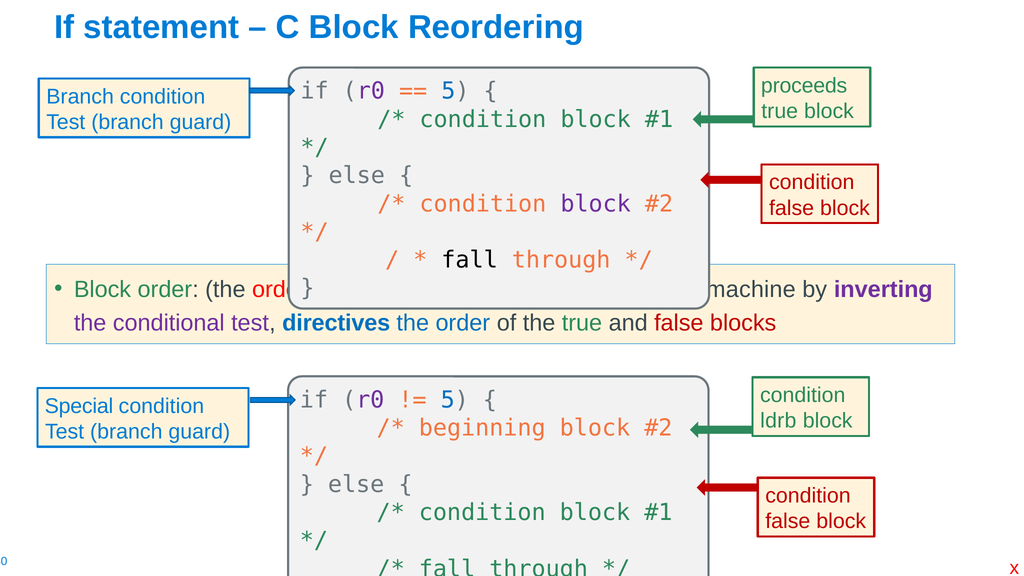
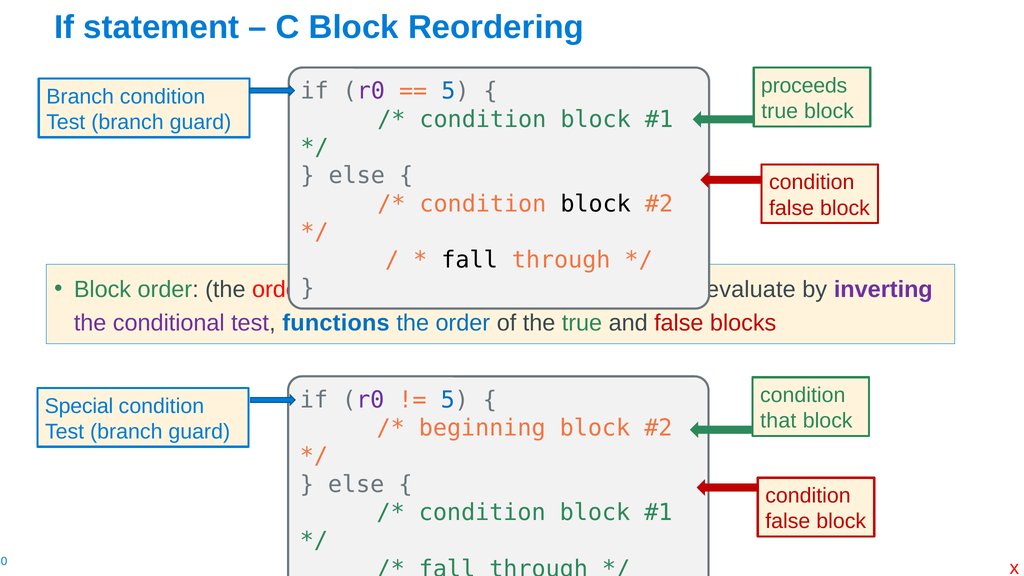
block at (596, 204) colour: purple -> black
machine: machine -> evaluate
directives: directives -> functions
ldrb: ldrb -> that
